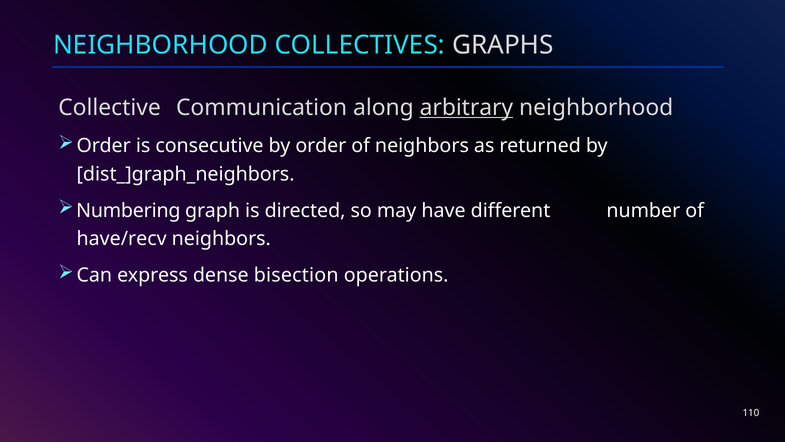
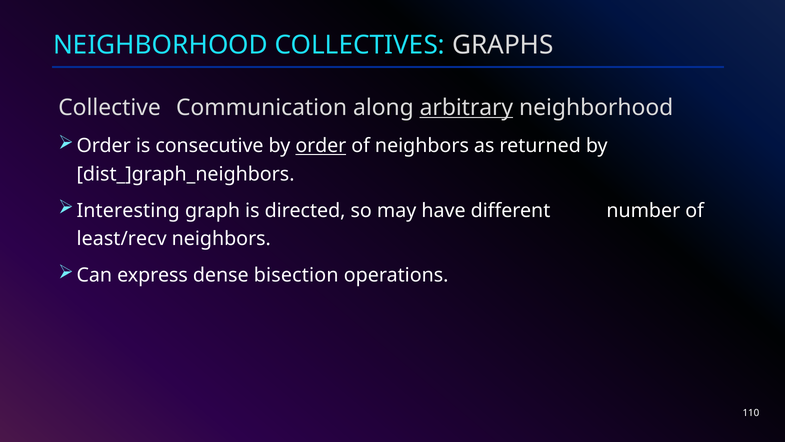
order at (321, 146) underline: none -> present
Numbering: Numbering -> Interesting
have/recv: have/recv -> least/recv
